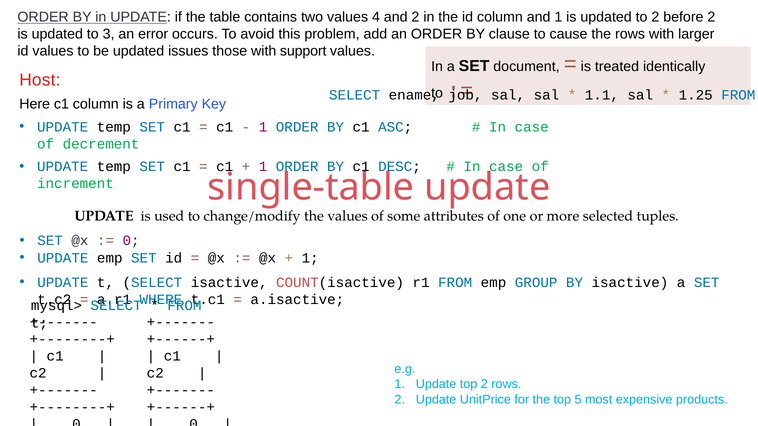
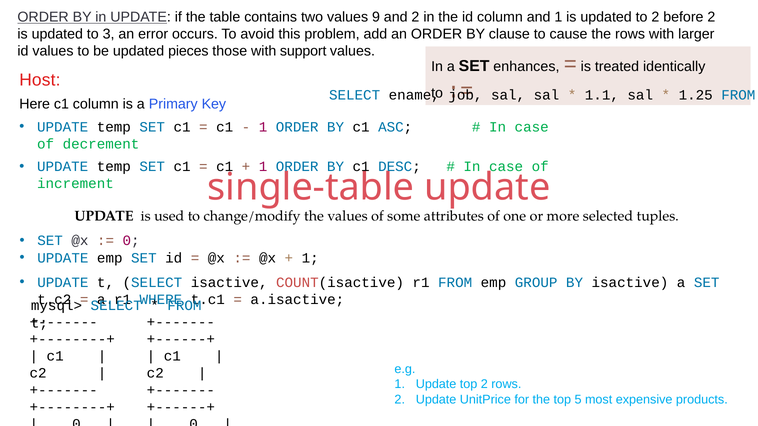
4: 4 -> 9
issues: issues -> pieces
document: document -> enhances
